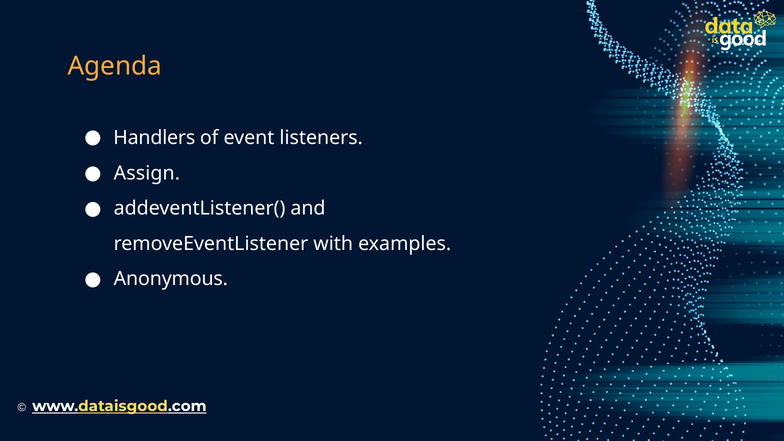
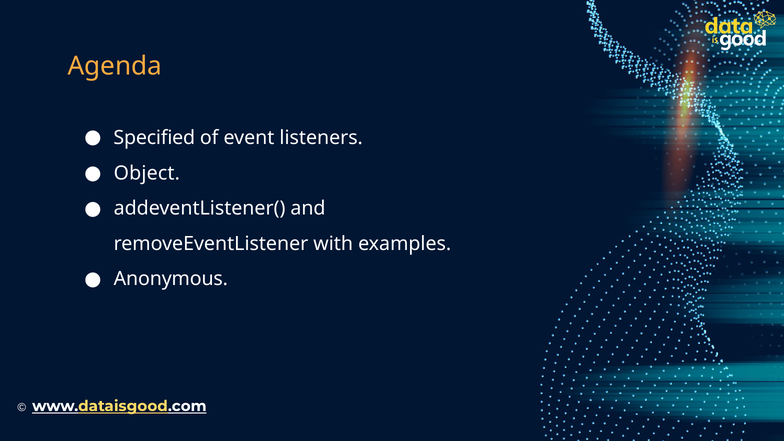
Handlers: Handlers -> Specified
Assign: Assign -> Object
